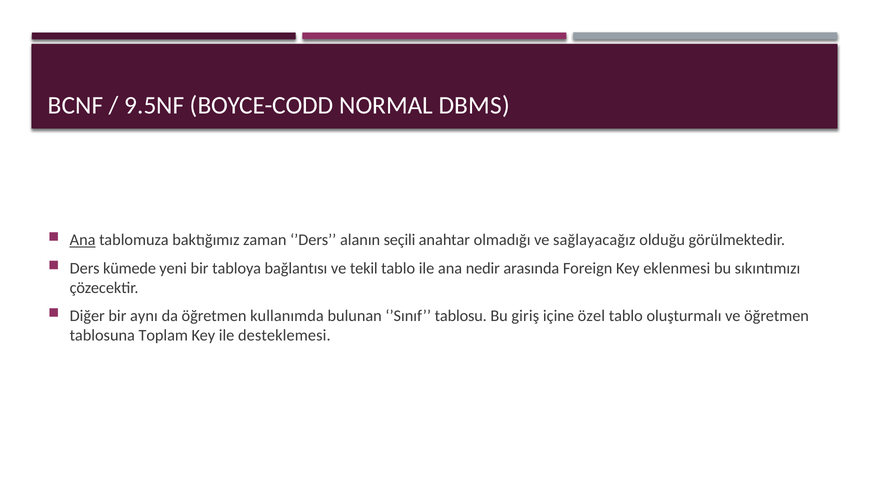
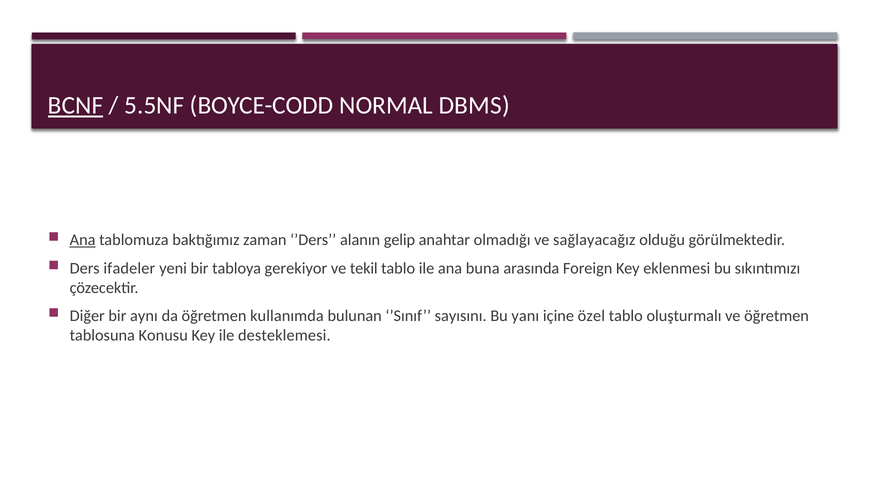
BCNF underline: none -> present
9.5NF: 9.5NF -> 5.5NF
seçili: seçili -> gelip
kümede: kümede -> ifadeler
bağlantısı: bağlantısı -> gerekiyor
nedir: nedir -> buna
tablosu: tablosu -> sayısını
giriş: giriş -> yanı
Toplam: Toplam -> Konusu
